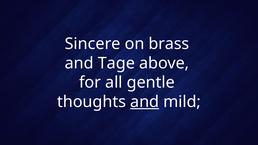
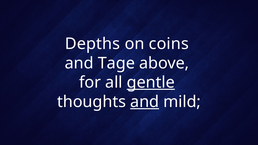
Sincere: Sincere -> Depths
brass: brass -> coins
gentle underline: none -> present
